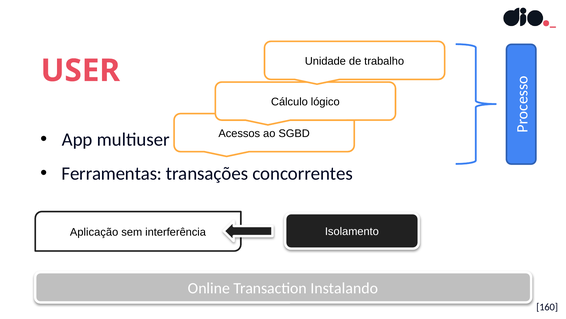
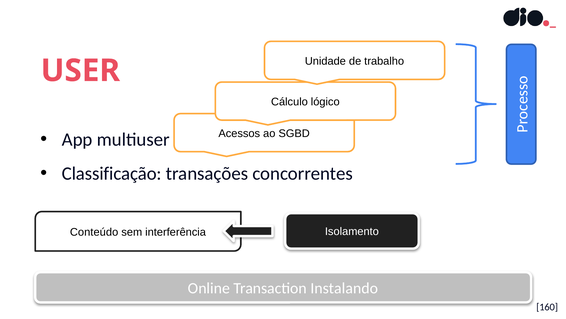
Ferramentas: Ferramentas -> Classificação
Aplicação: Aplicação -> Conteúdo
